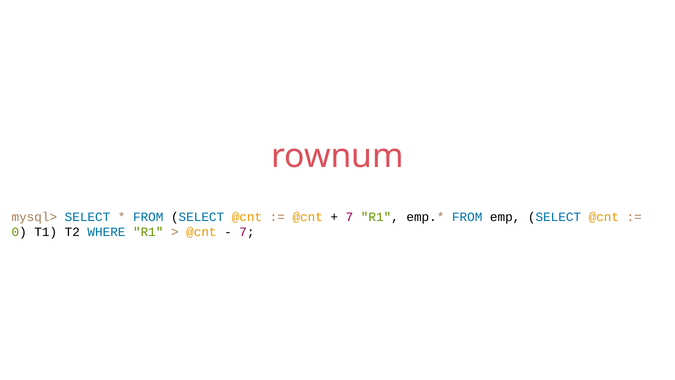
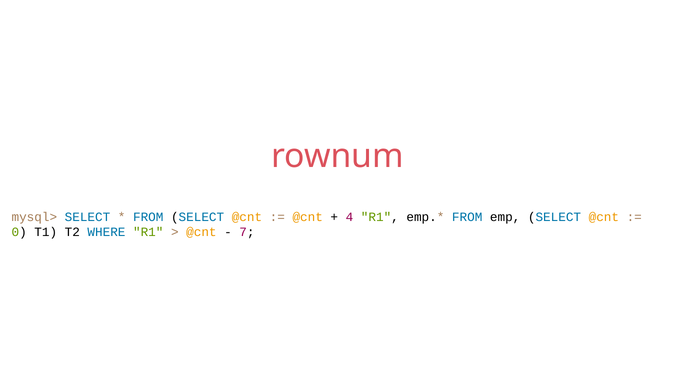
7 at (349, 217): 7 -> 4
